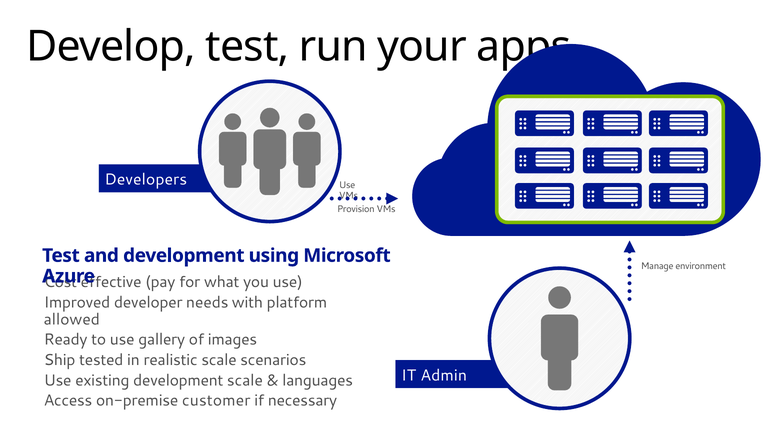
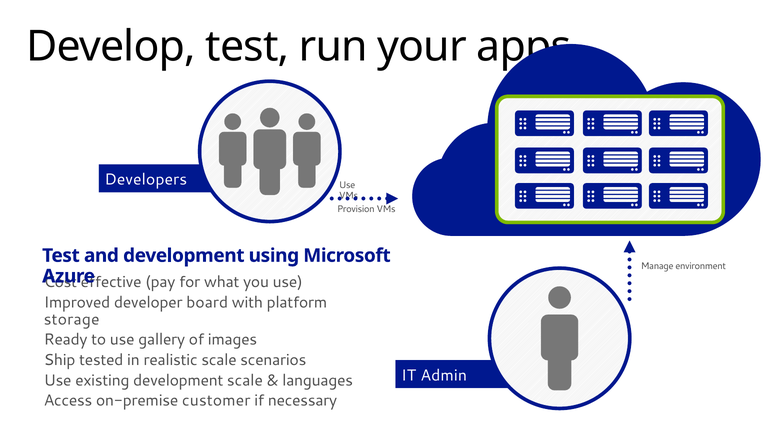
needs: needs -> board
allowed: allowed -> storage
